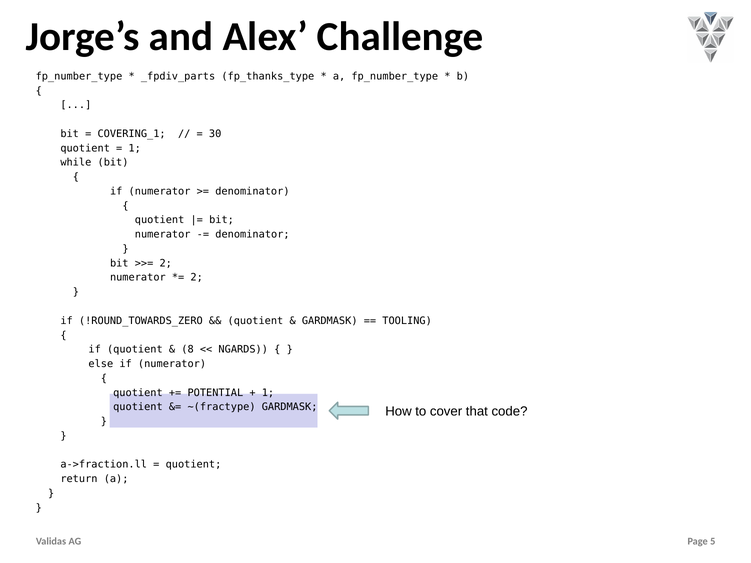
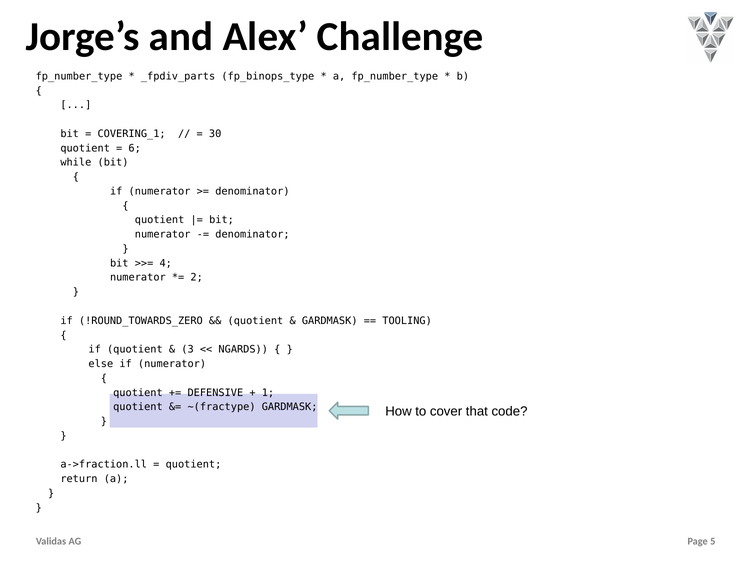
fp_thanks_type: fp_thanks_type -> fp_binops_type
1 at (135, 148): 1 -> 6
2 at (166, 263): 2 -> 4
8: 8 -> 3
POTENTIAL: POTENTIAL -> DEFENSIVE
